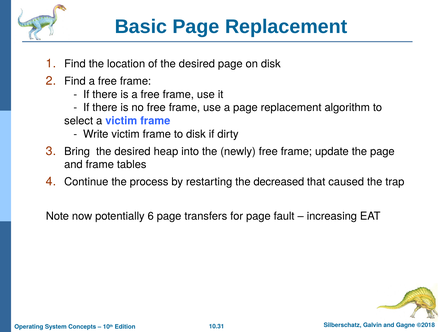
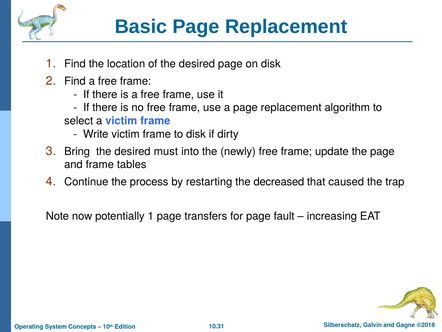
heap: heap -> must
potentially 6: 6 -> 1
